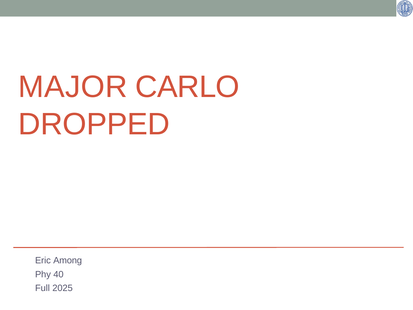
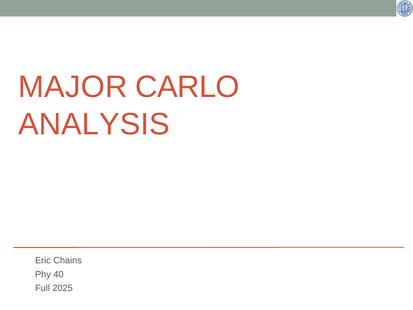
DROPPED: DROPPED -> ANALYSIS
Among: Among -> Chains
